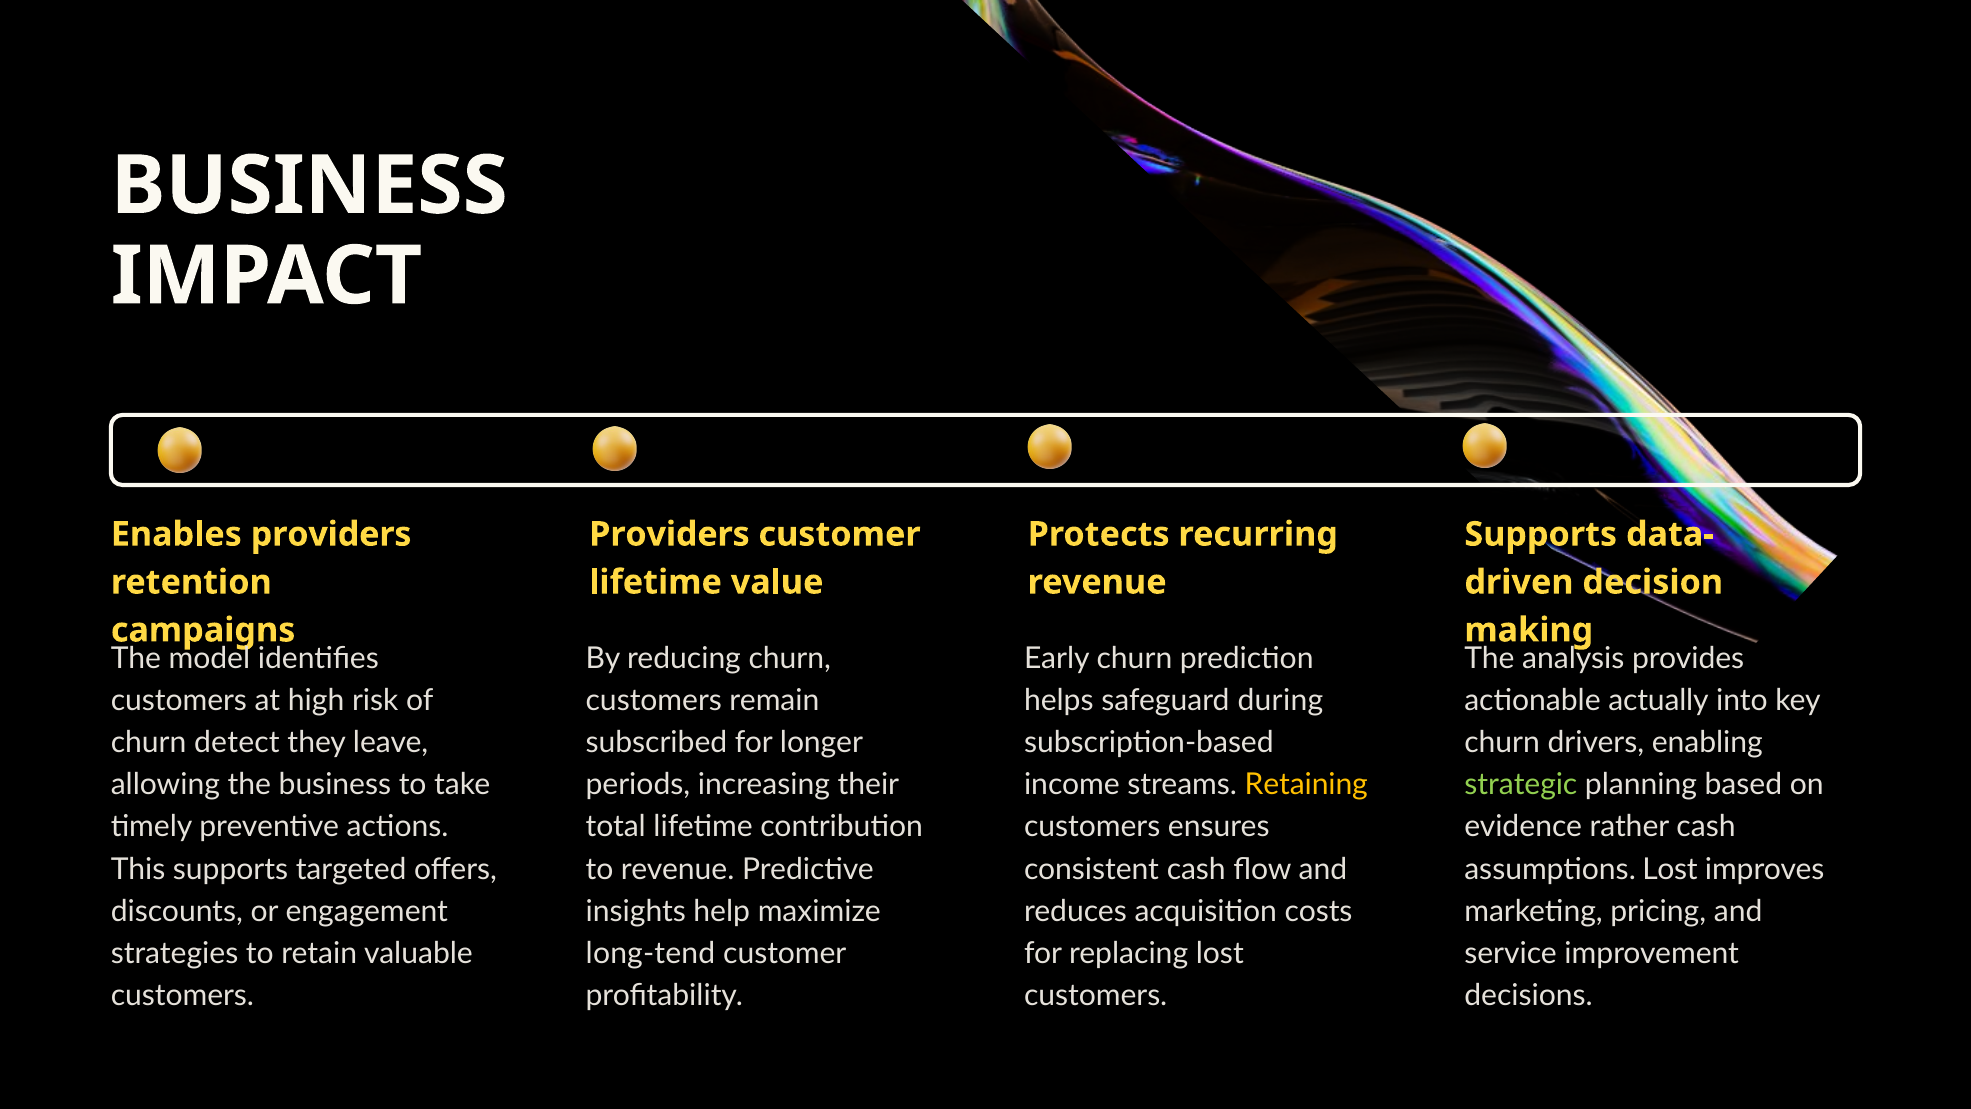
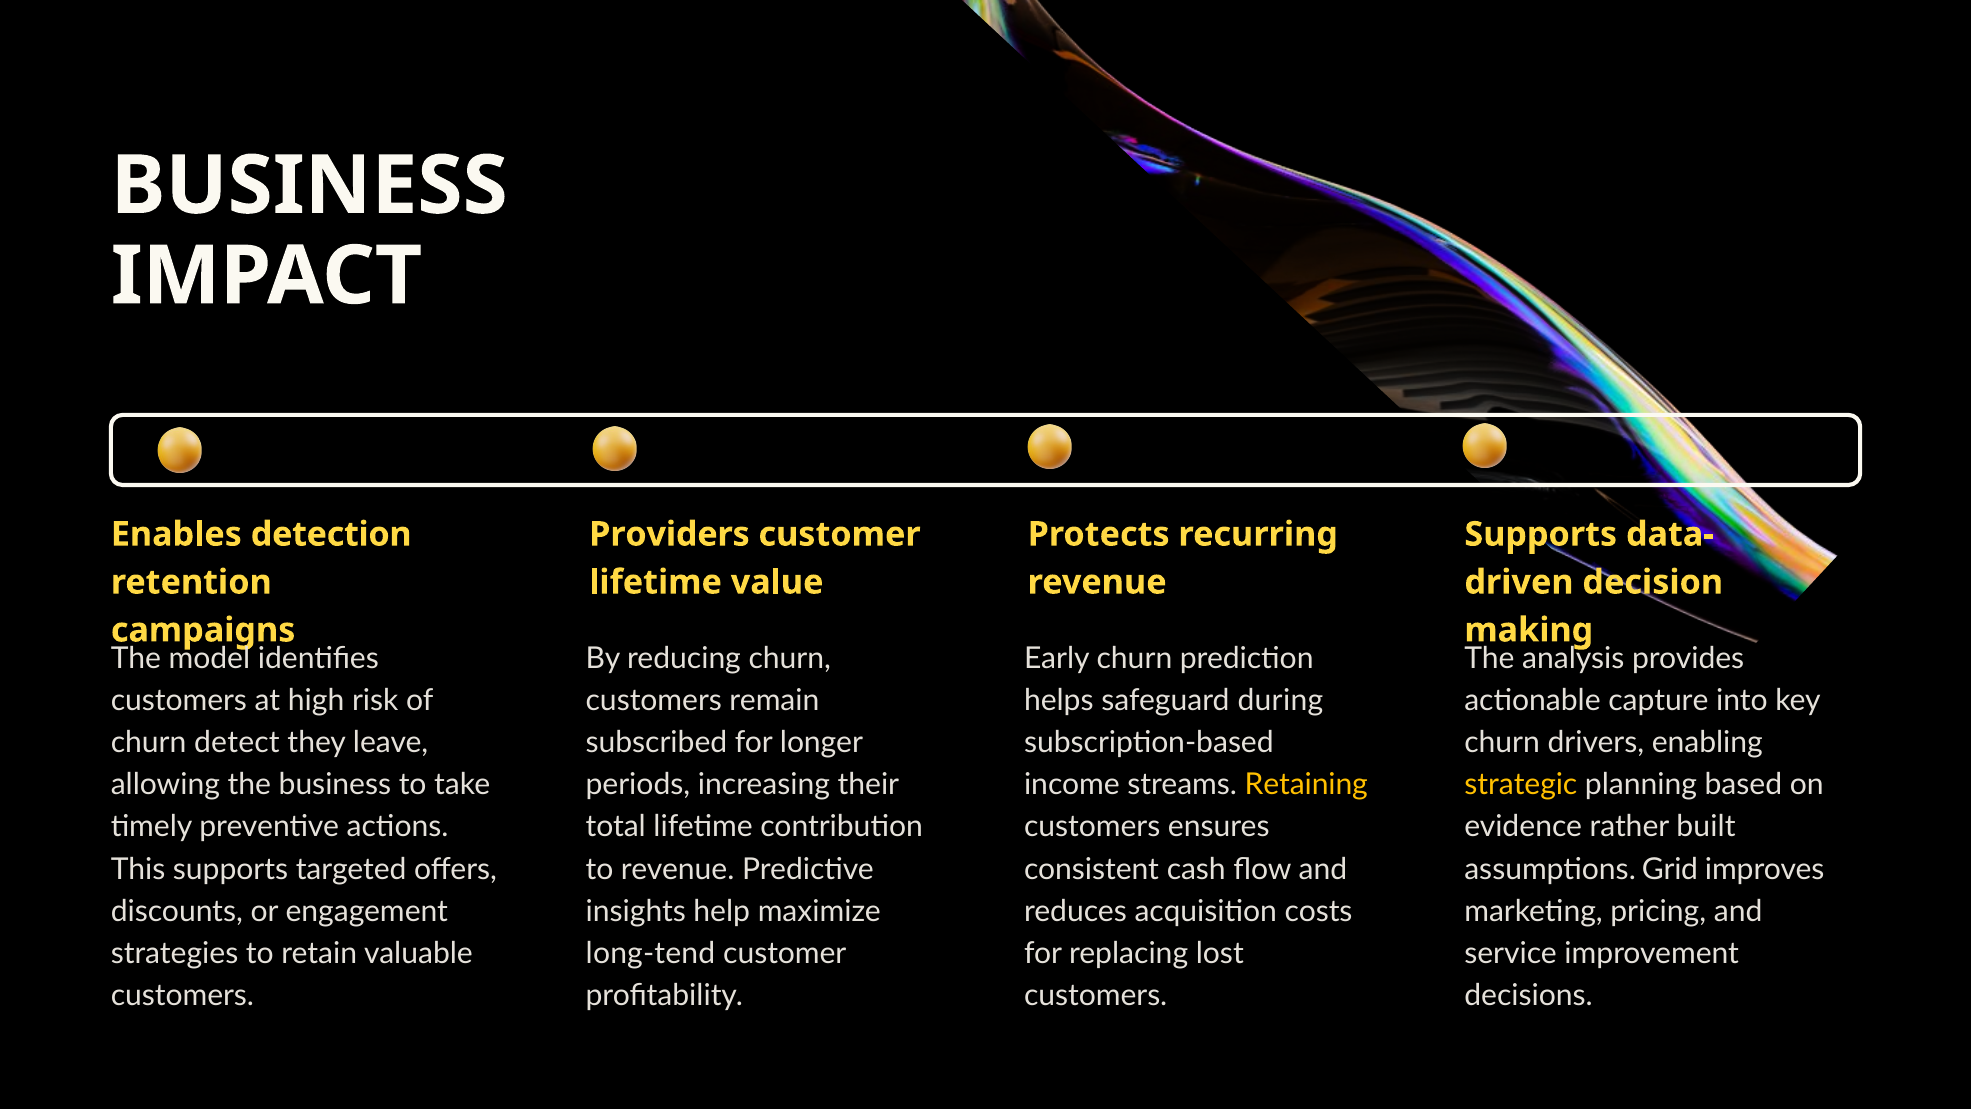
Enables providers: providers -> detection
actually: actually -> capture
strategic colour: light green -> yellow
rather cash: cash -> built
assumptions Lost: Lost -> Grid
